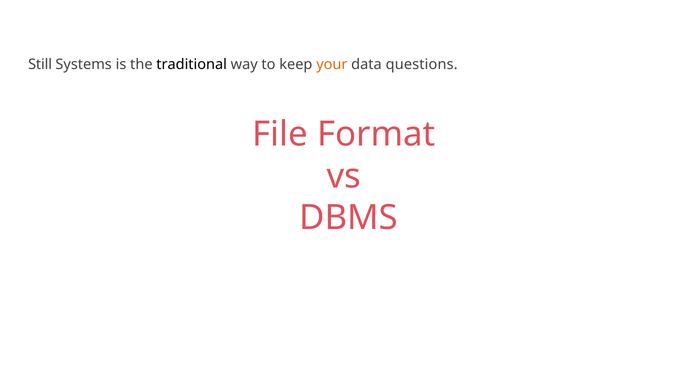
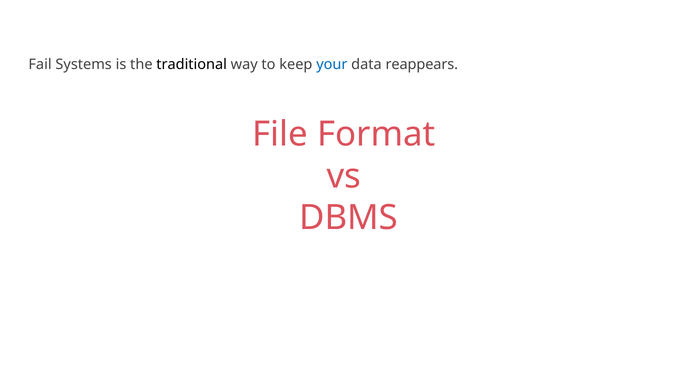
Still: Still -> Fail
your colour: orange -> blue
questions: questions -> reappears
